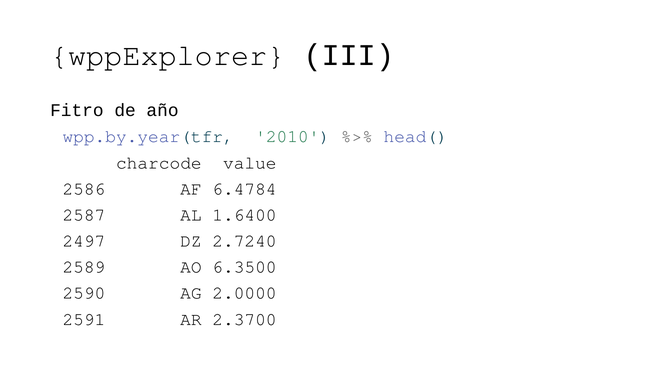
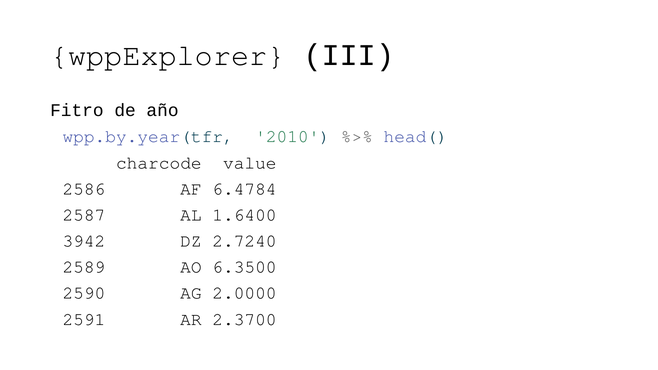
2497: 2497 -> 3942
